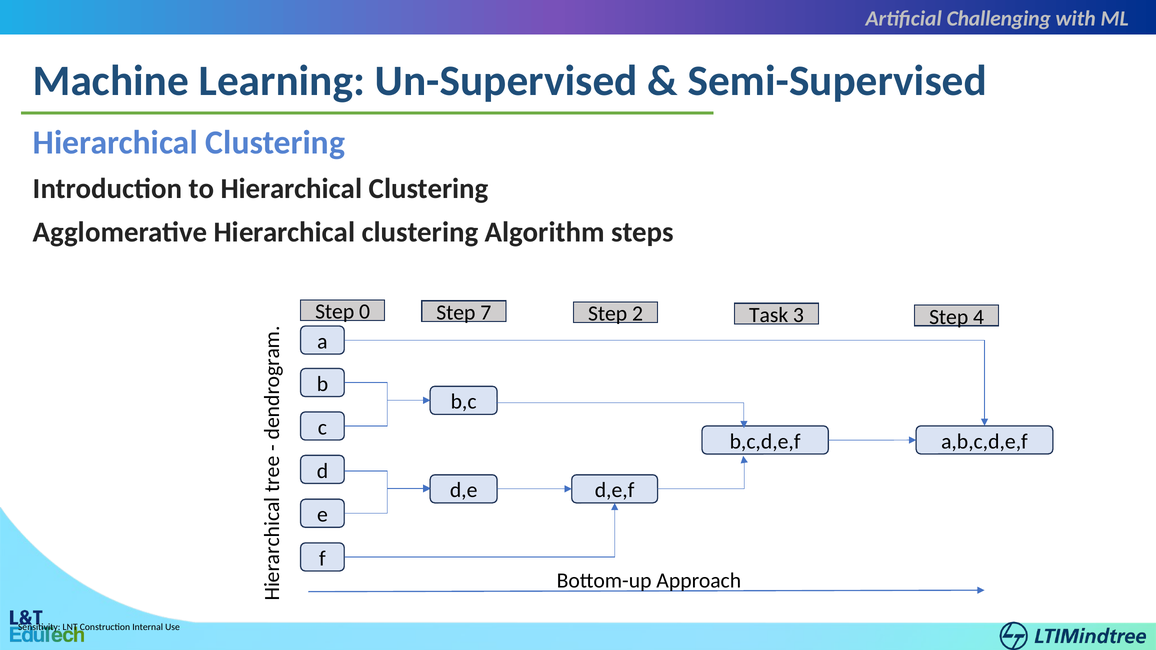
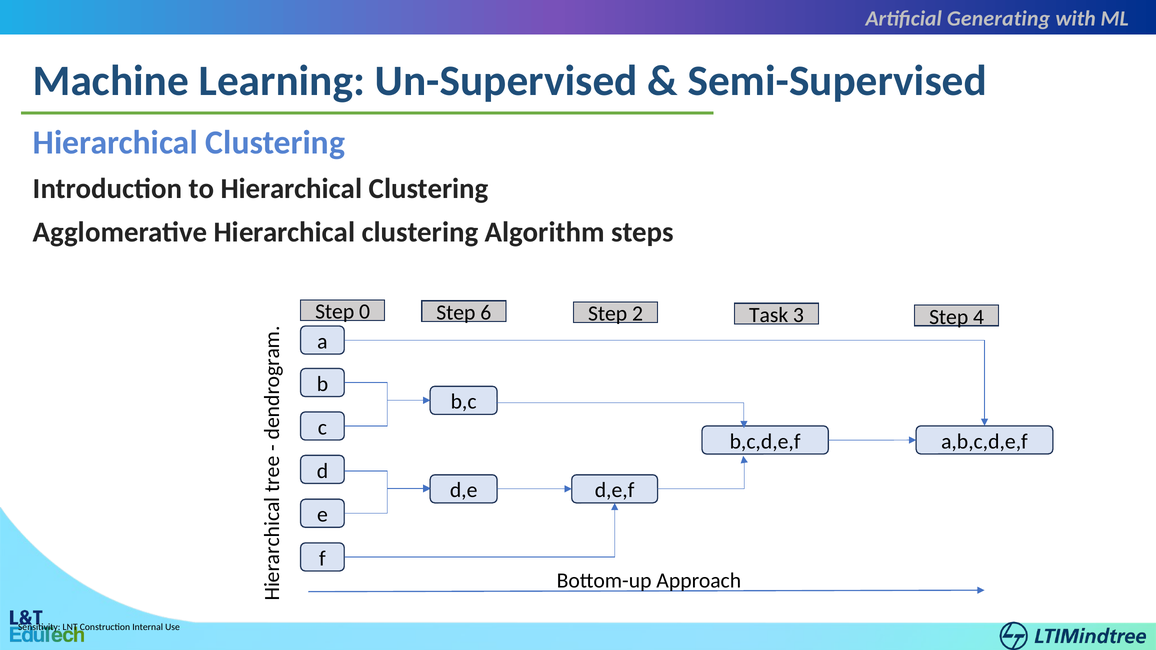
Challenging: Challenging -> Generating
7: 7 -> 6
